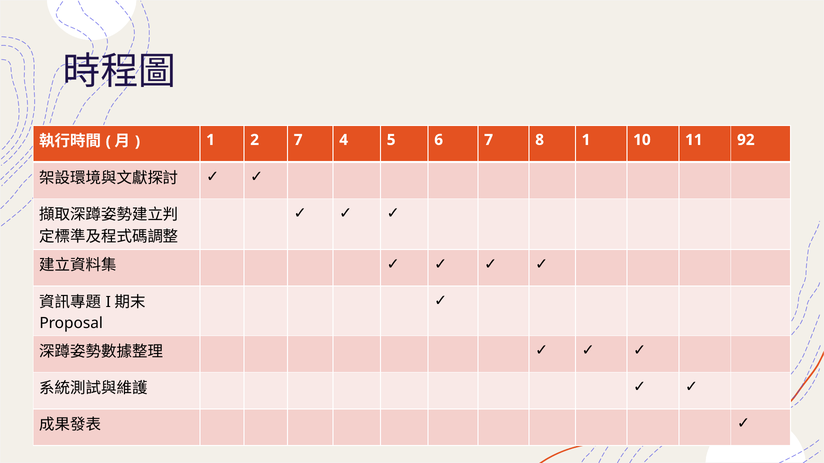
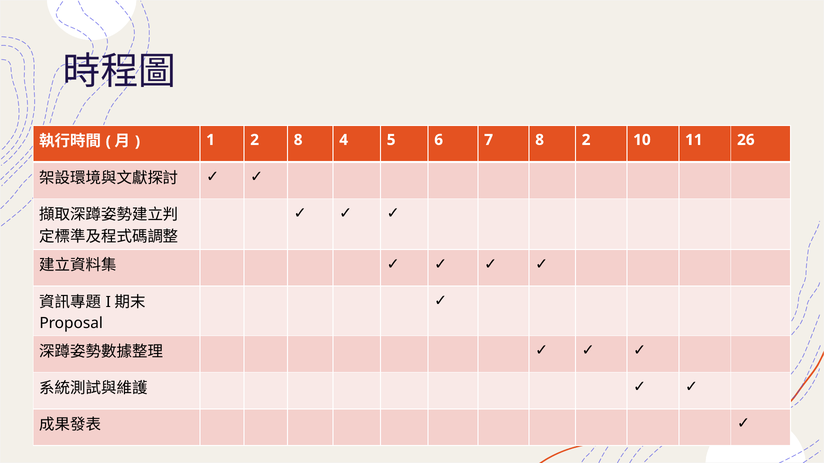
2 7: 7 -> 8
8 1: 1 -> 2
92: 92 -> 26
